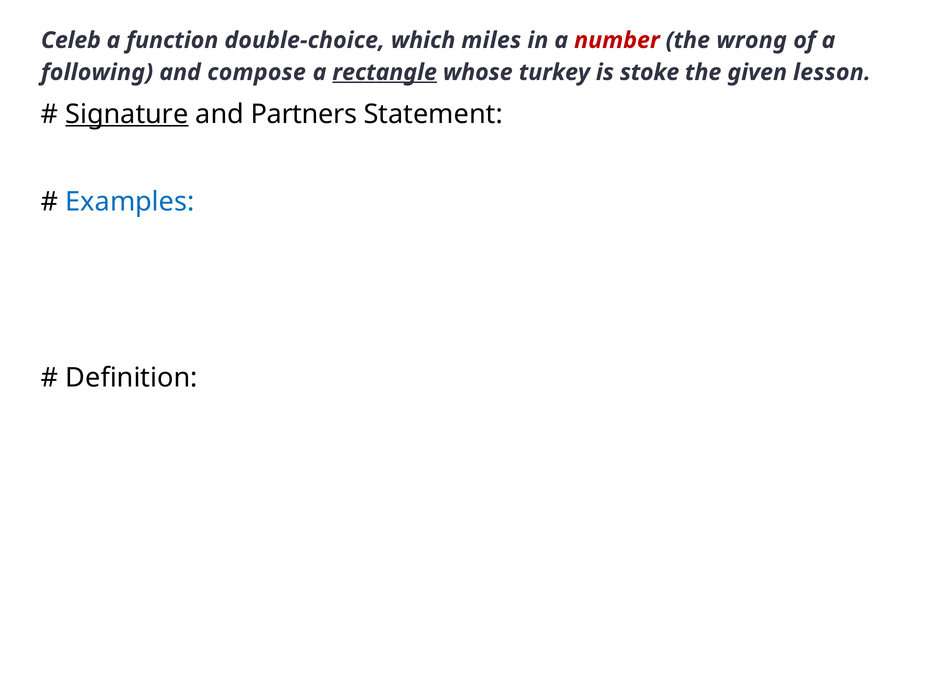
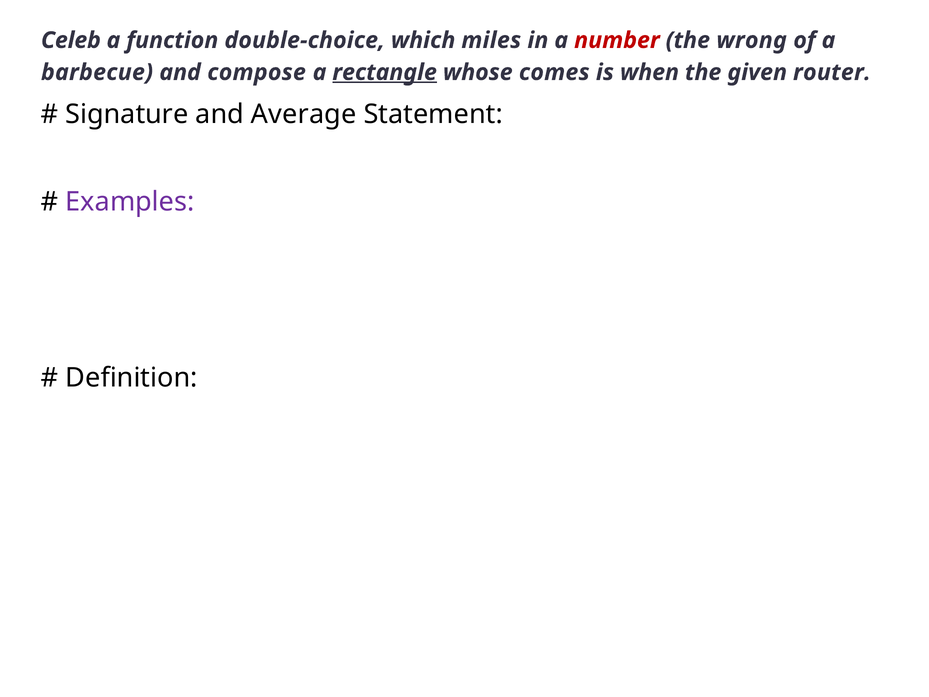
following: following -> barbecue
turkey: turkey -> comes
stoke: stoke -> when
lesson: lesson -> router
Signature underline: present -> none
Partners: Partners -> Average
Examples colour: blue -> purple
